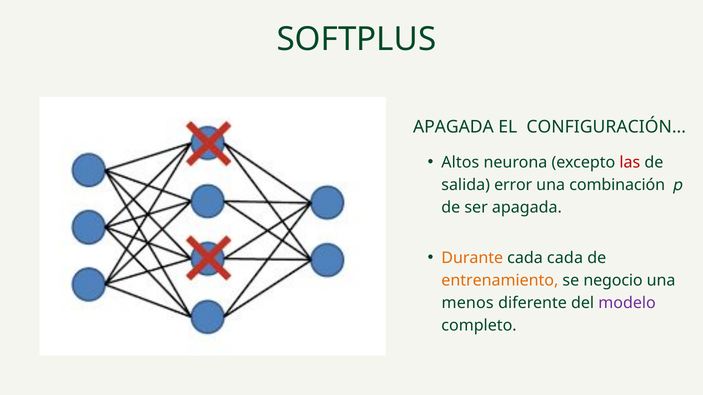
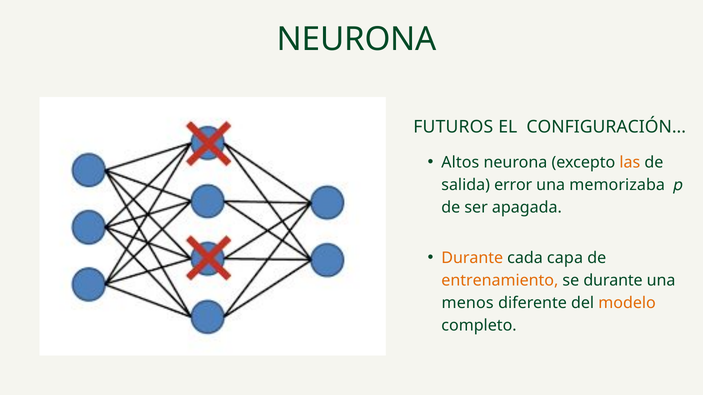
SOFTPLUS at (357, 40): SOFTPLUS -> NEURONA
APAGADA at (453, 127): APAGADA -> FUTUROS
las colour: red -> orange
combinación: combinación -> memorizaba
cada cada: cada -> capa
se negocio: negocio -> durante
modelo colour: purple -> orange
